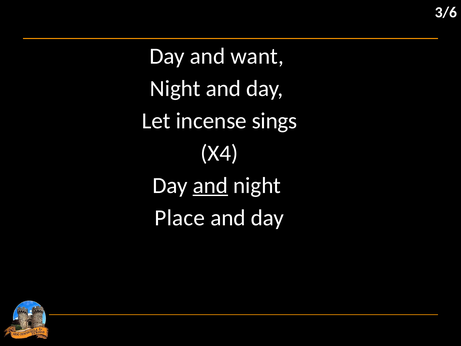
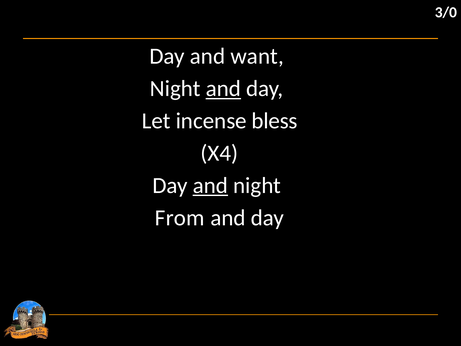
3/6: 3/6 -> 3/0
and at (223, 89) underline: none -> present
sings: sings -> bless
Place: Place -> From
